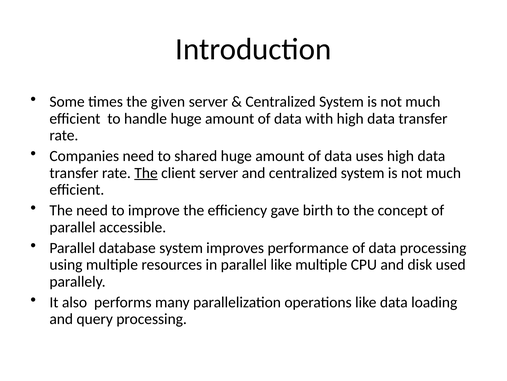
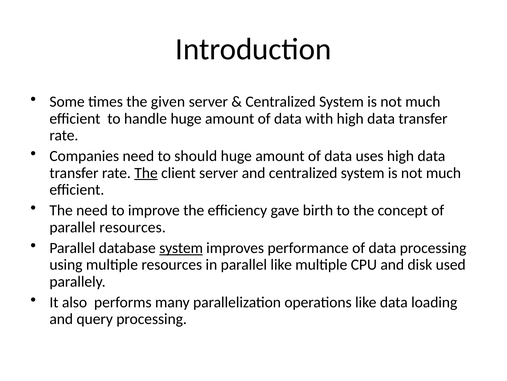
shared: shared -> should
parallel accessible: accessible -> resources
system at (181, 248) underline: none -> present
